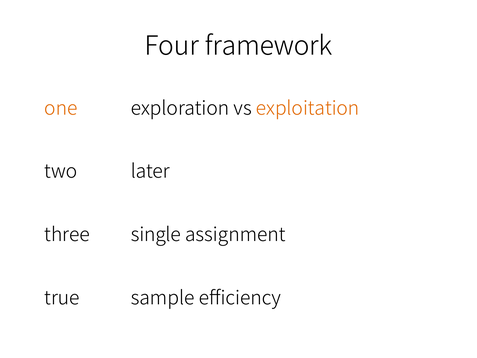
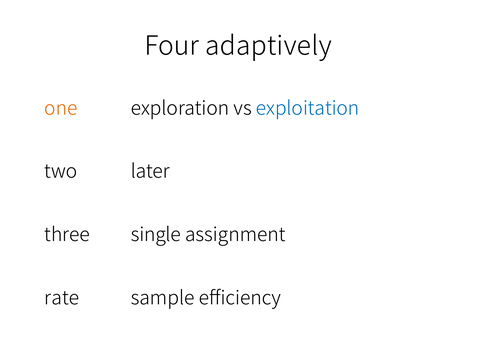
framework: framework -> adaptively
exploitation colour: orange -> blue
true: true -> rate
